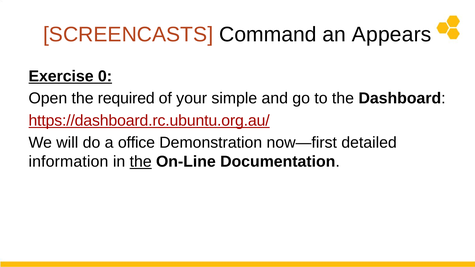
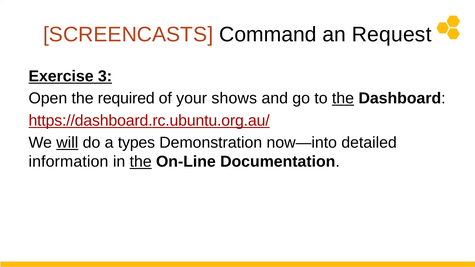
Appears: Appears -> Request
0: 0 -> 3
simple: simple -> shows
the at (343, 98) underline: none -> present
will underline: none -> present
office: office -> types
now—first: now—first -> now—into
